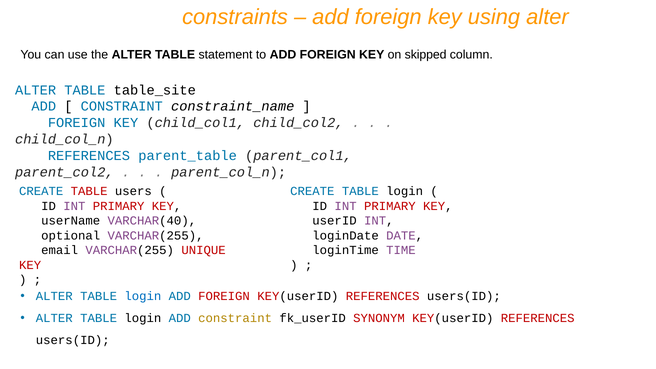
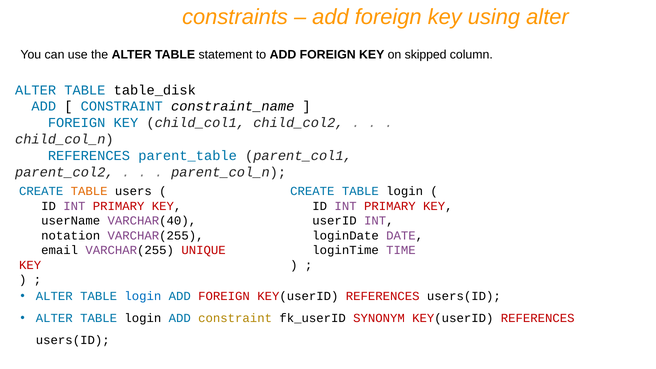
table_site: table_site -> table_disk
TABLE at (89, 191) colour: red -> orange
optional: optional -> notation
